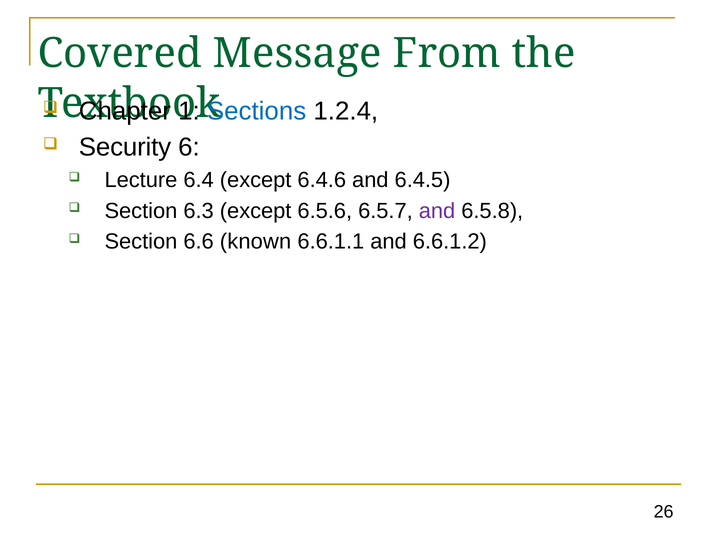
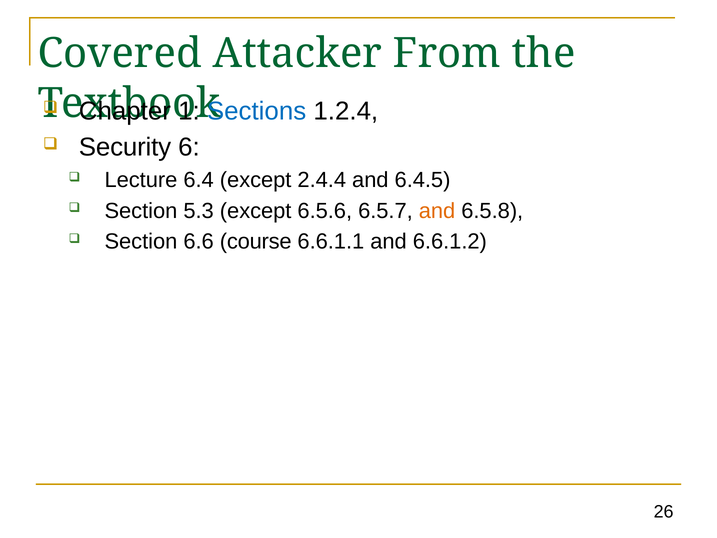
Message: Message -> Attacker
6.4.6: 6.4.6 -> 2.4.4
6.3: 6.3 -> 5.3
and at (437, 211) colour: purple -> orange
known: known -> course
